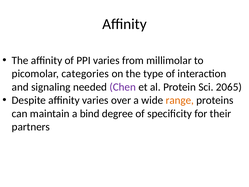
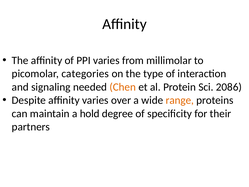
Chen colour: purple -> orange
2065: 2065 -> 2086
bind: bind -> hold
